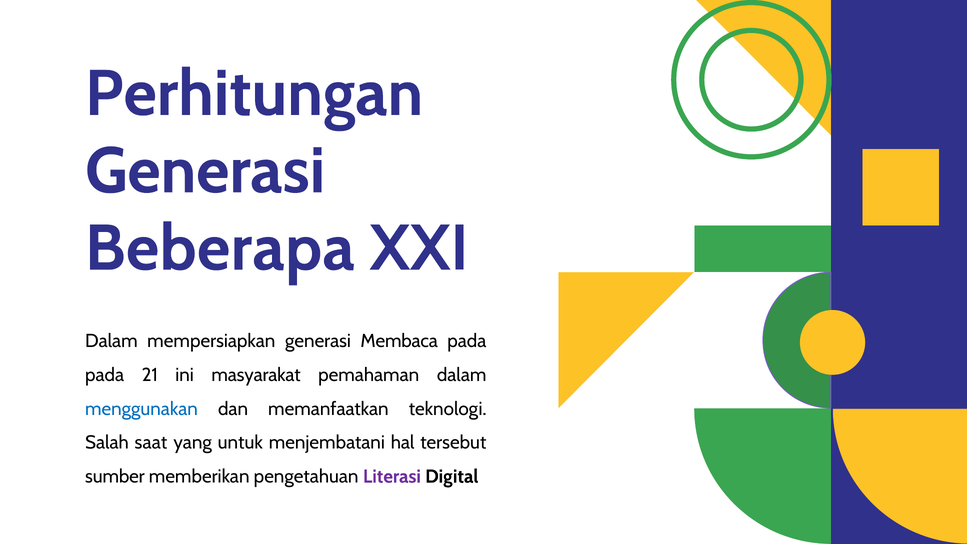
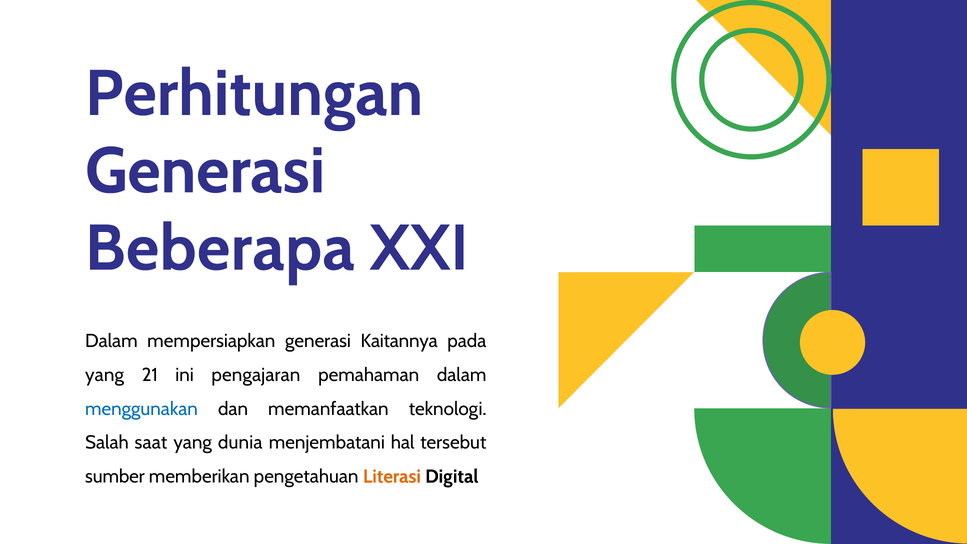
Membaca: Membaca -> Kaitannya
pada at (105, 375): pada -> yang
masyarakat: masyarakat -> pengajaran
untuk: untuk -> dunia
Literasi colour: purple -> orange
